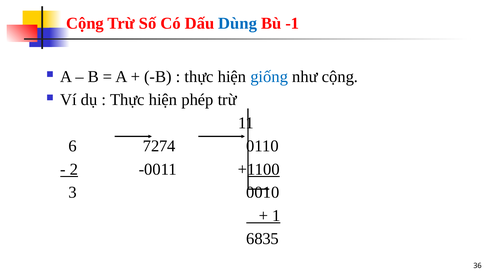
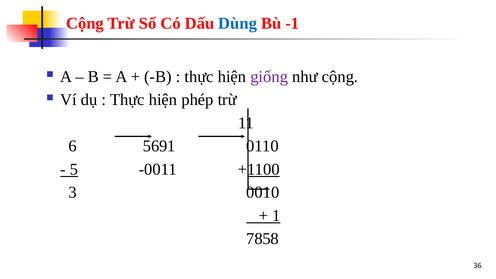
giống colour: blue -> purple
7274: 7274 -> 5691
2: 2 -> 5
6835: 6835 -> 7858
